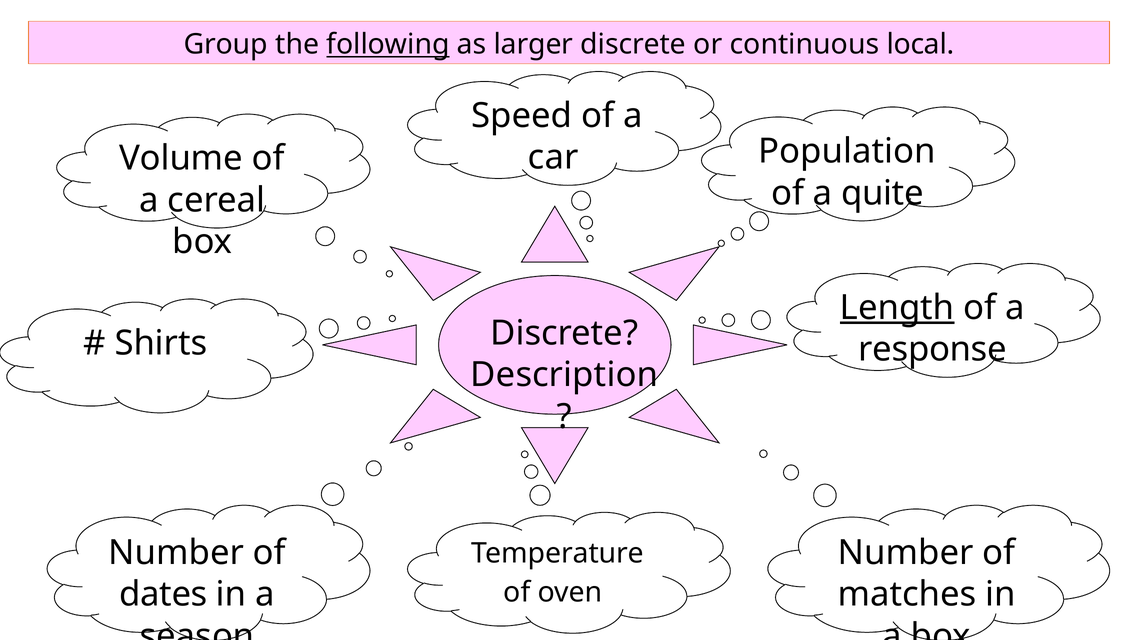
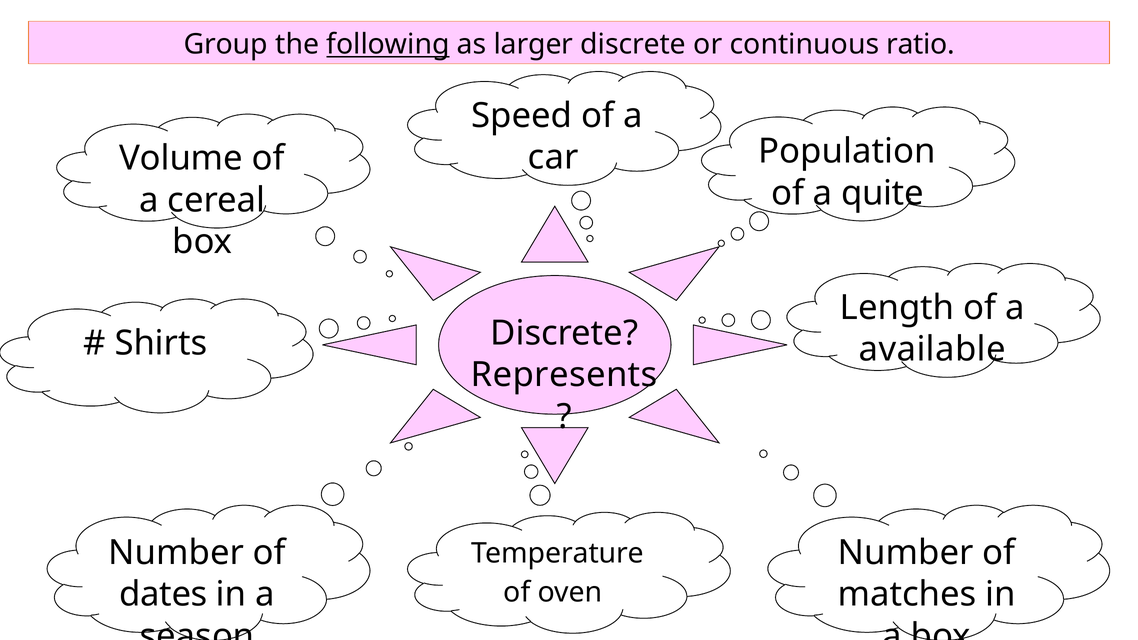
local: local -> ratio
Length underline: present -> none
response: response -> available
Description: Description -> Represents
